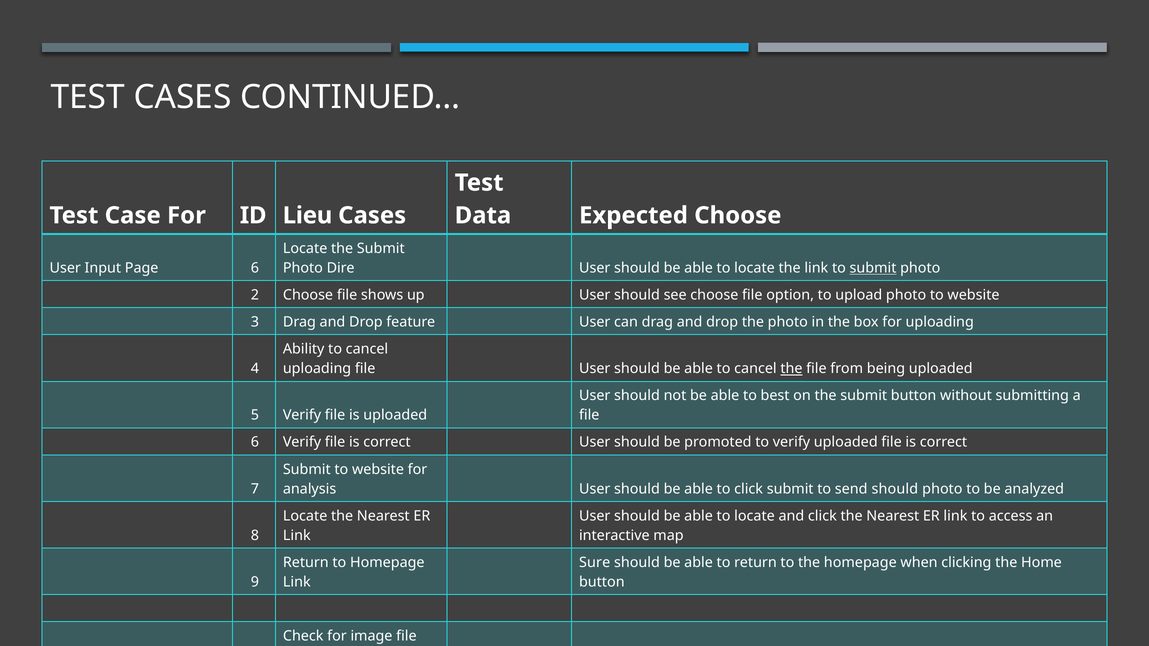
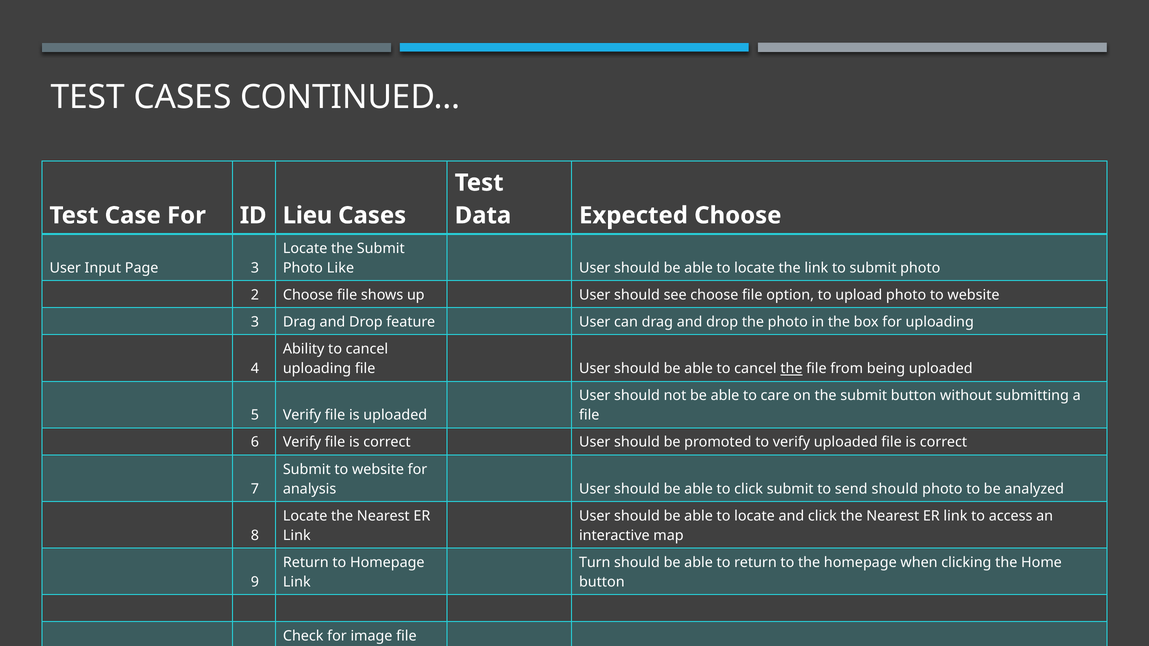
Page 6: 6 -> 3
Dire: Dire -> Like
submit at (873, 268) underline: present -> none
best: best -> care
Sure: Sure -> Turn
